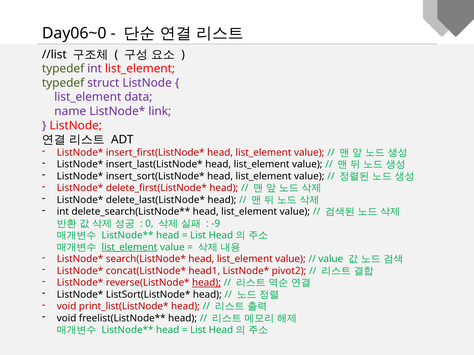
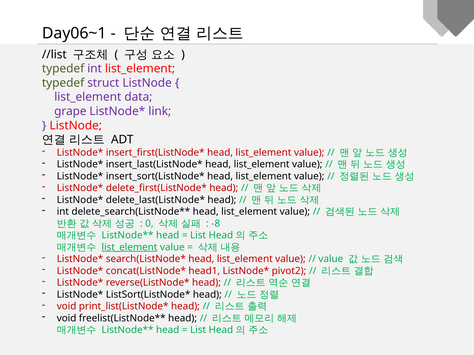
Day06~0: Day06~0 -> Day06~1
name: name -> grape
-9: -9 -> -8
head at (206, 283) underline: present -> none
